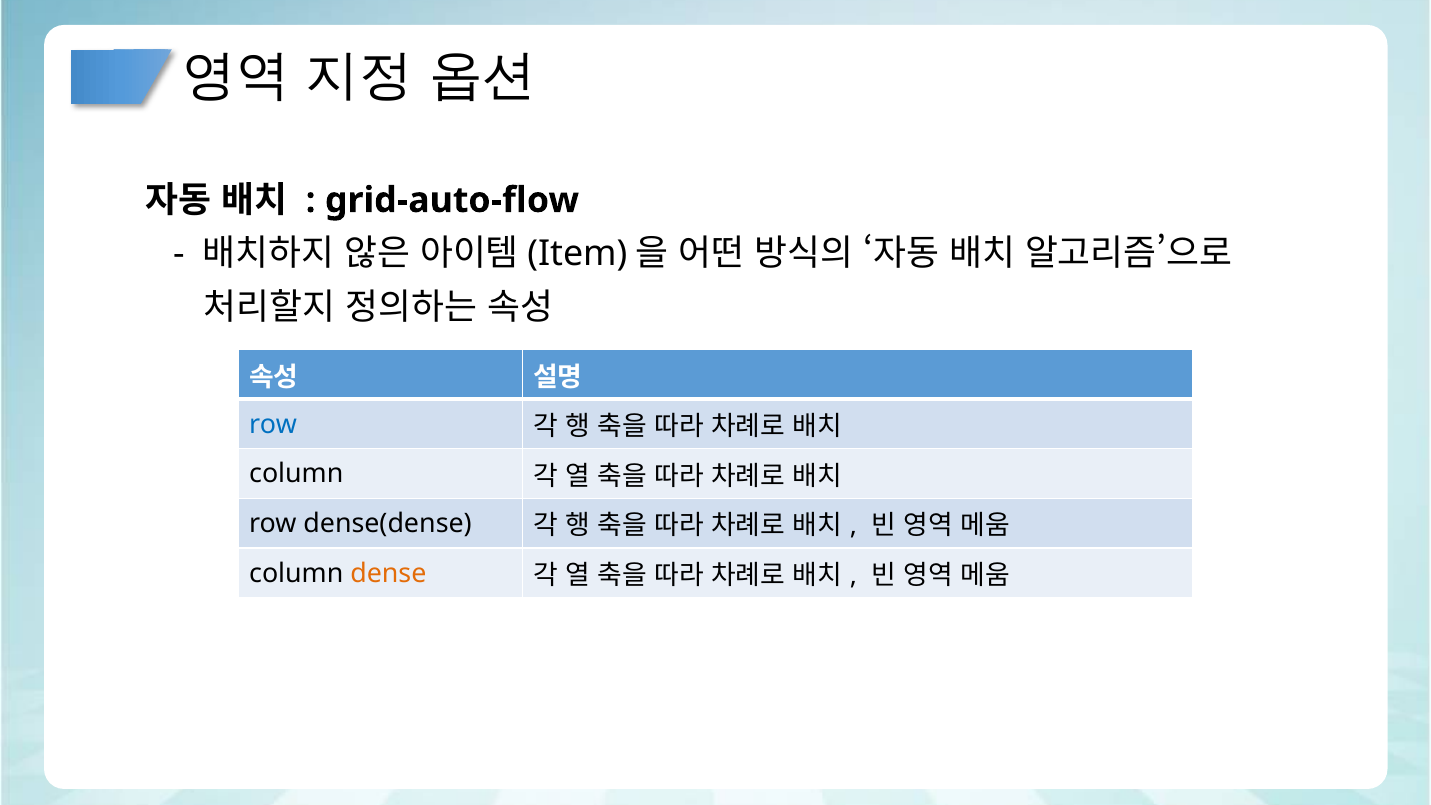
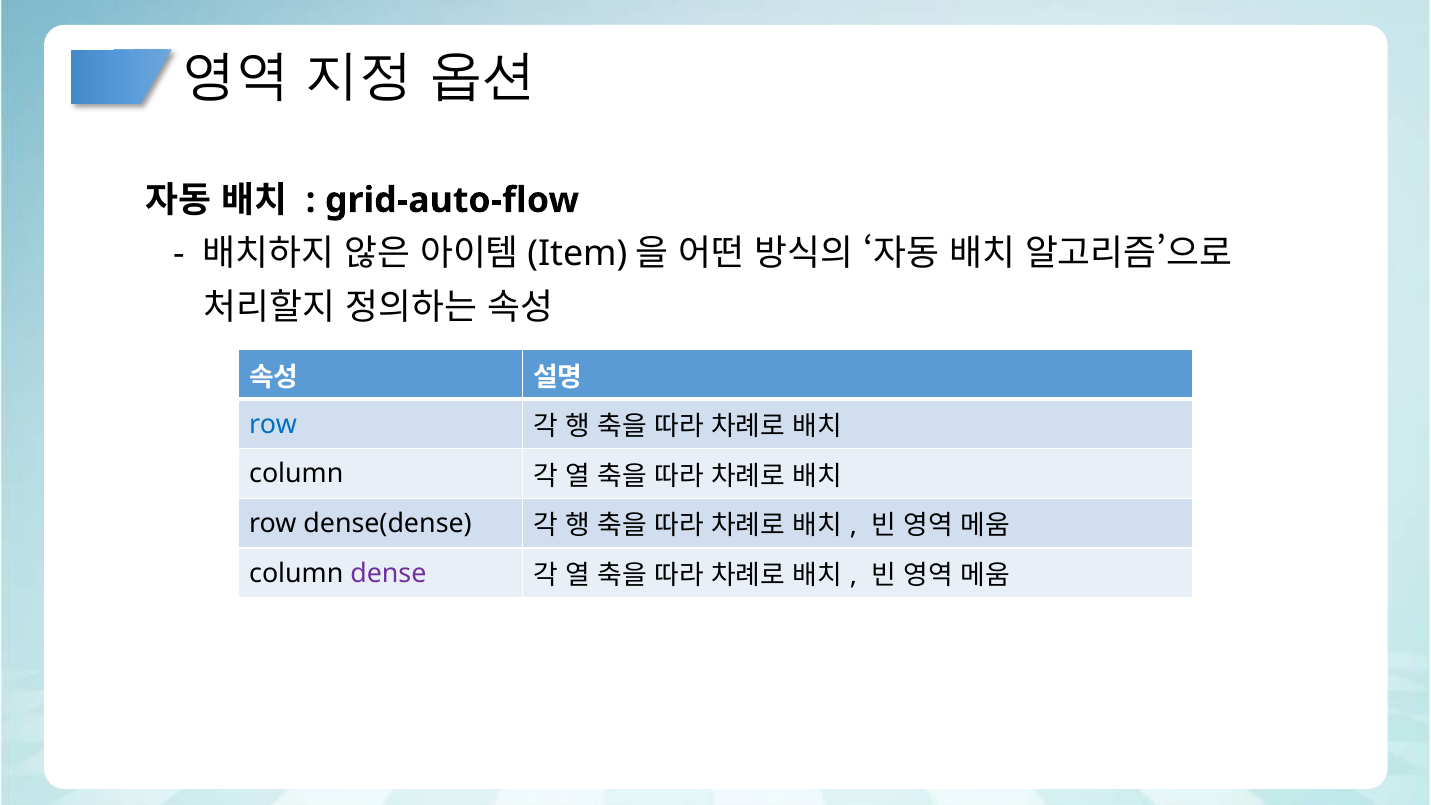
dense colour: orange -> purple
